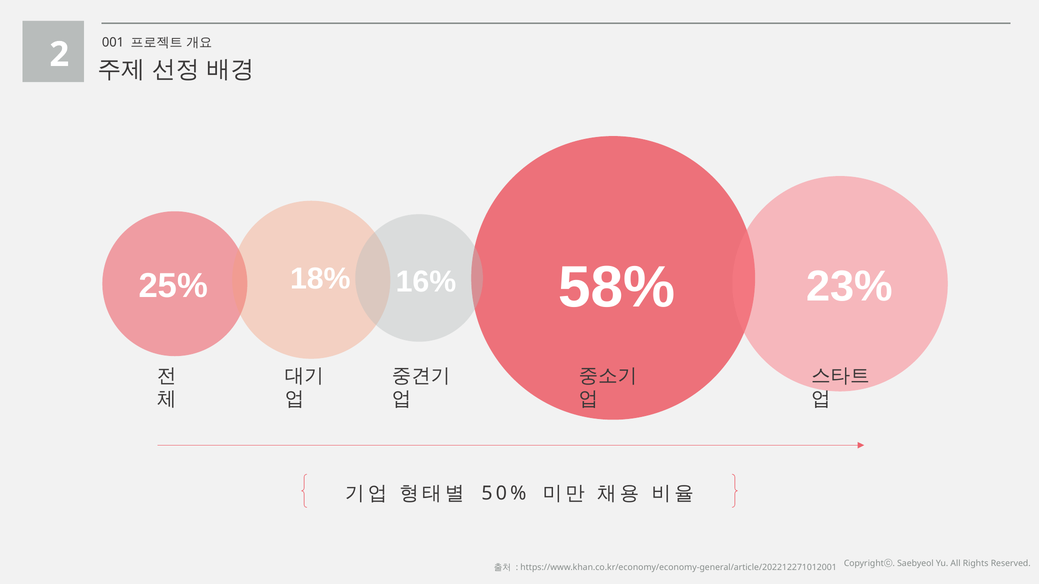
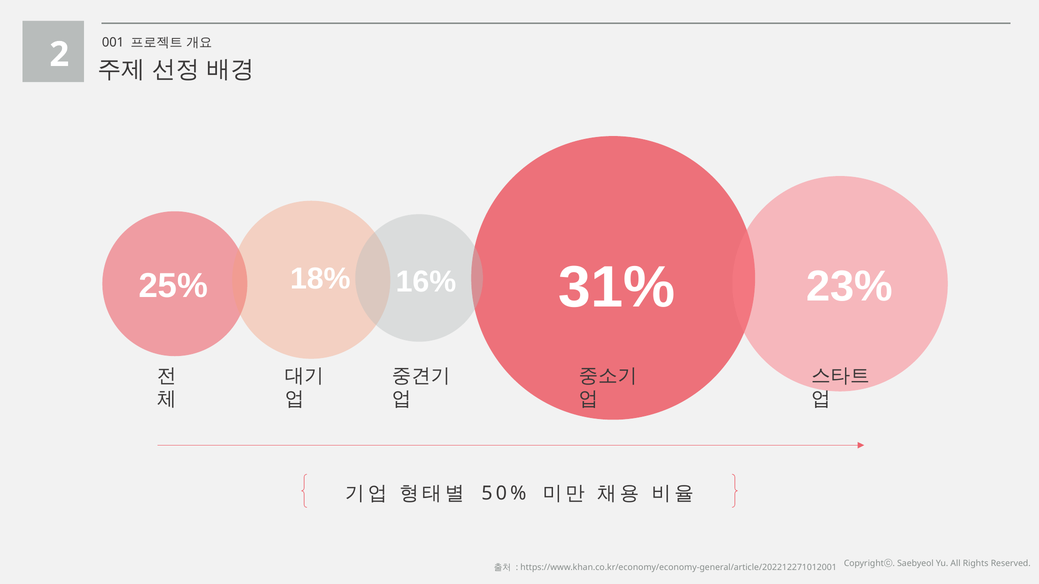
58%: 58% -> 31%
